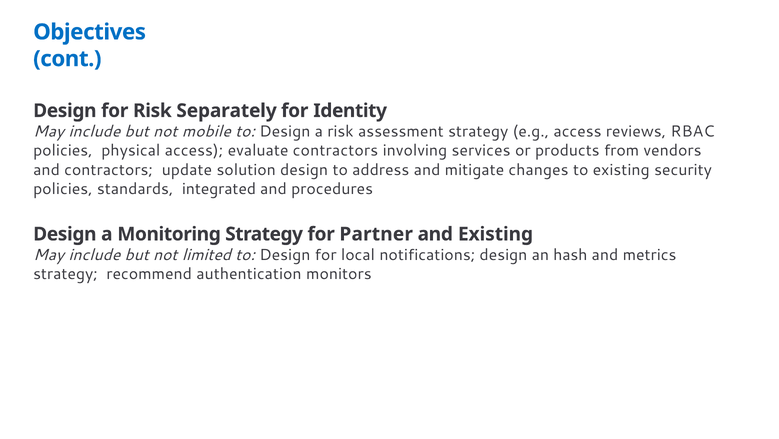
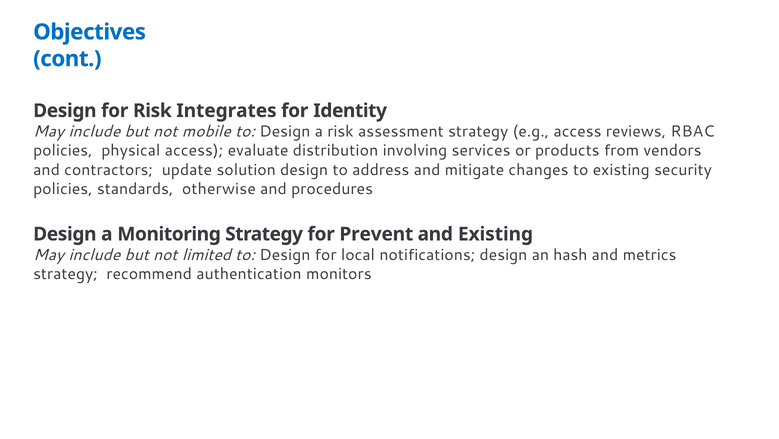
Separately: Separately -> Integrates
evaluate contractors: contractors -> distribution
integrated: integrated -> otherwise
Partner: Partner -> Prevent
